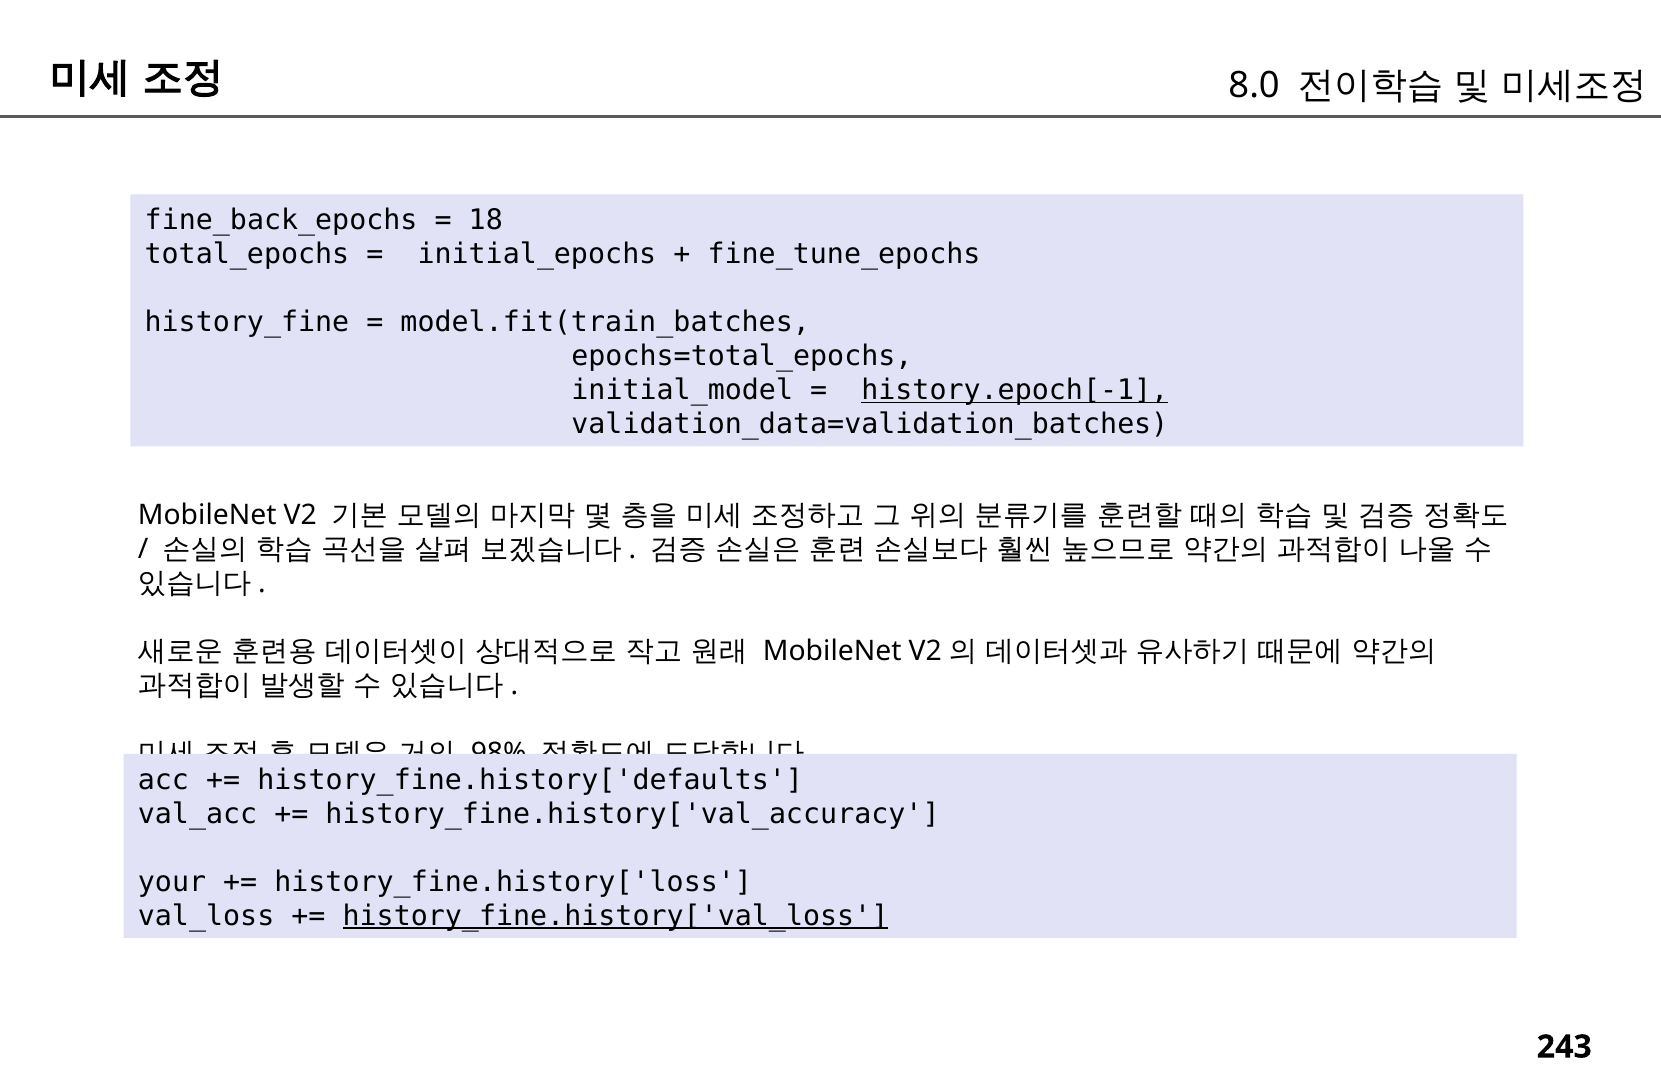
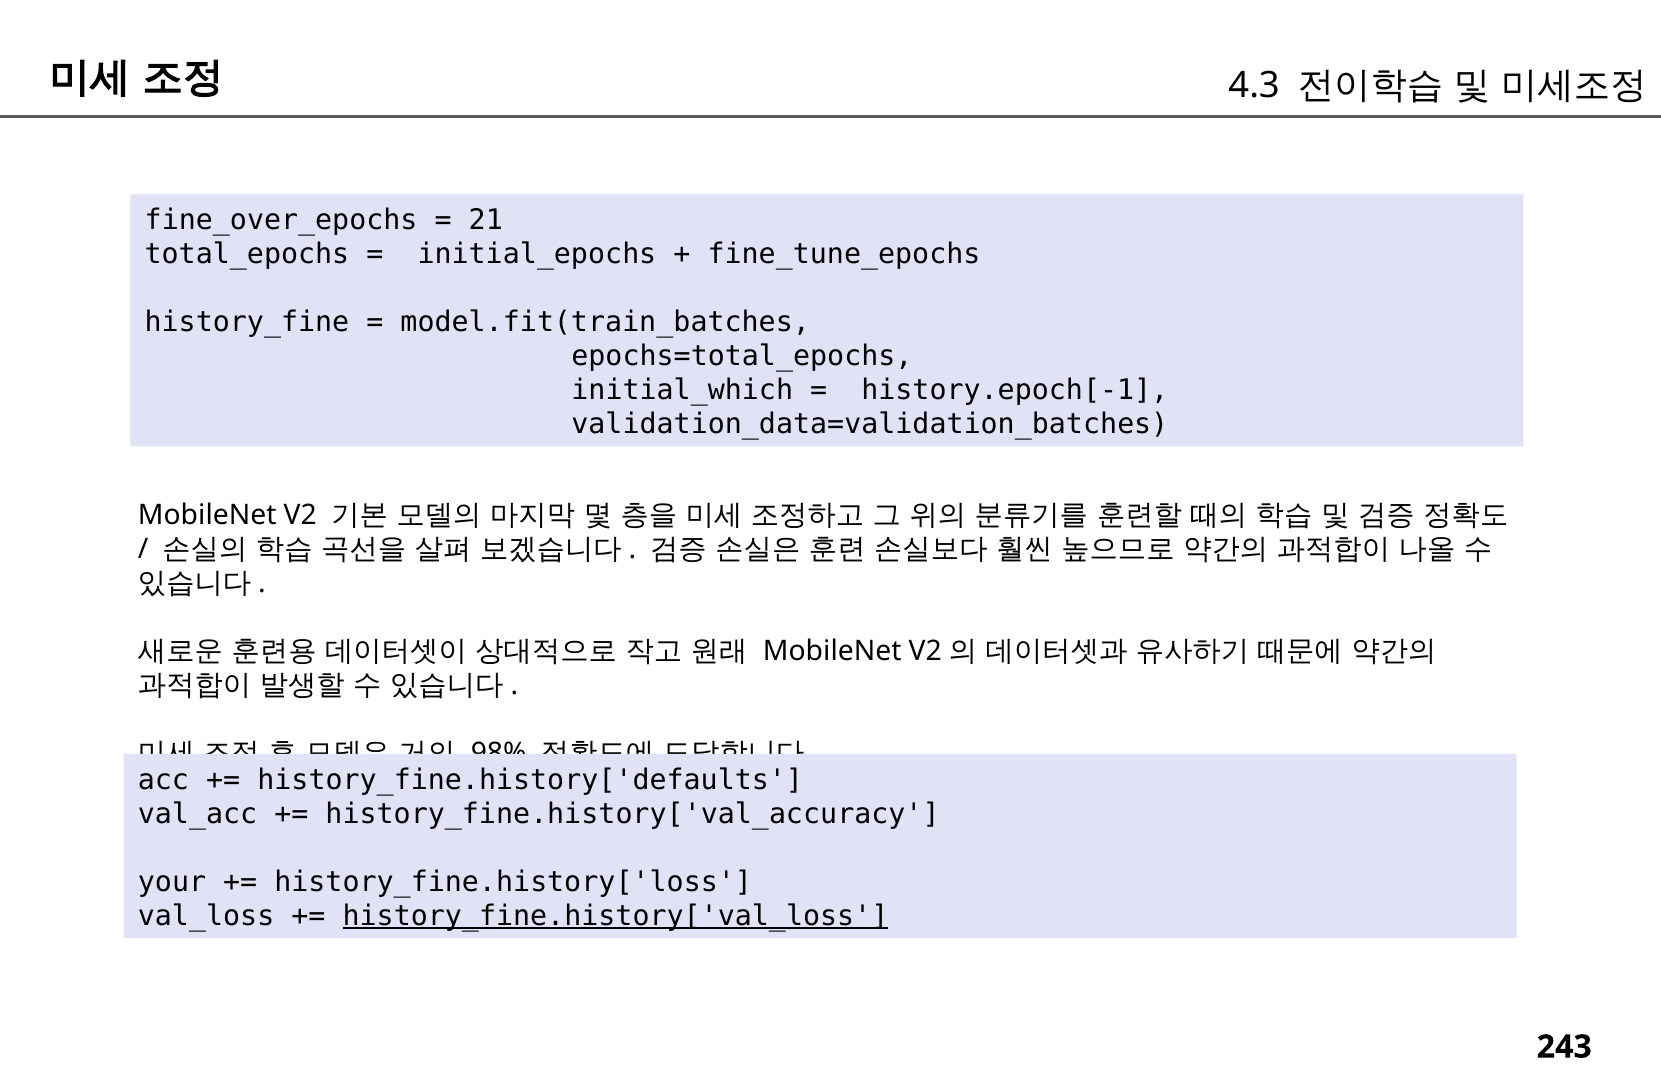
8.0: 8.0 -> 4.3
fine_back_epochs: fine_back_epochs -> fine_over_epochs
18: 18 -> 21
initial_model: initial_model -> initial_which
history.epoch[-1 underline: present -> none
